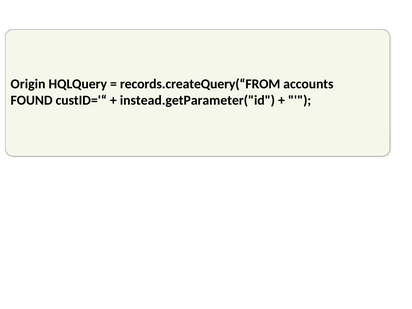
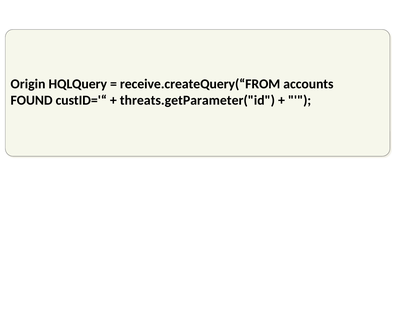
records.createQuery(“FROM: records.createQuery(“FROM -> receive.createQuery(“FROM
instead.getParameter("id: instead.getParameter("id -> threats.getParameter("id
